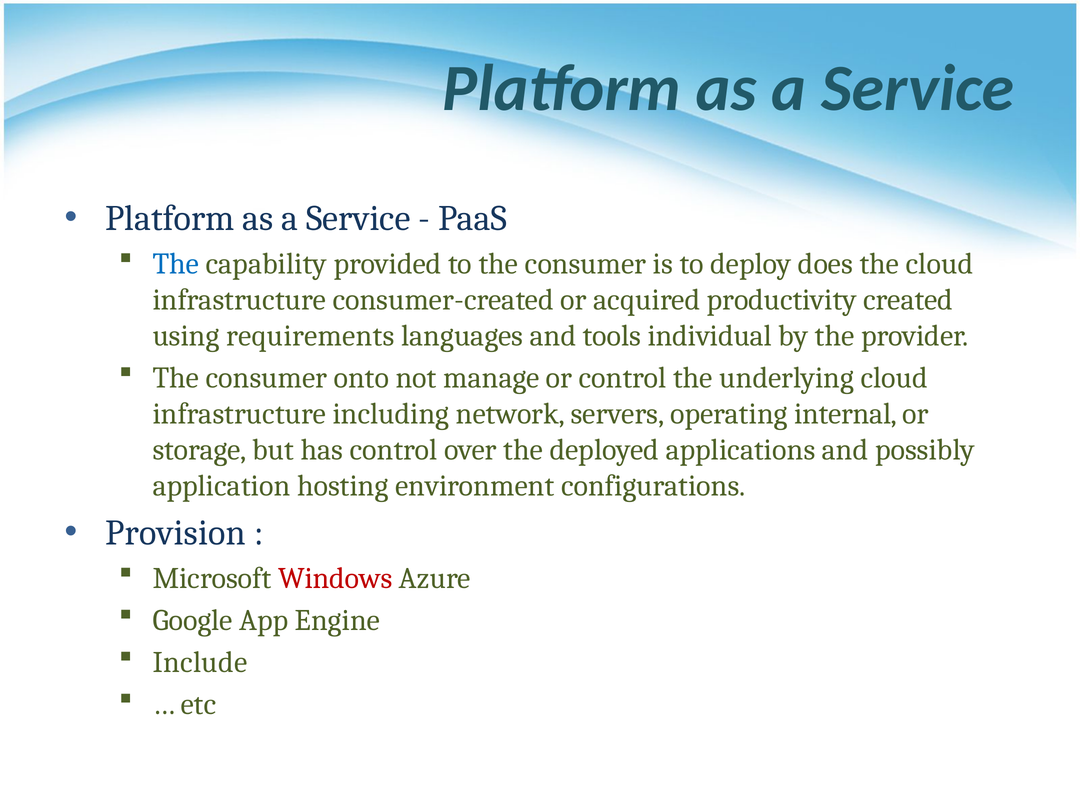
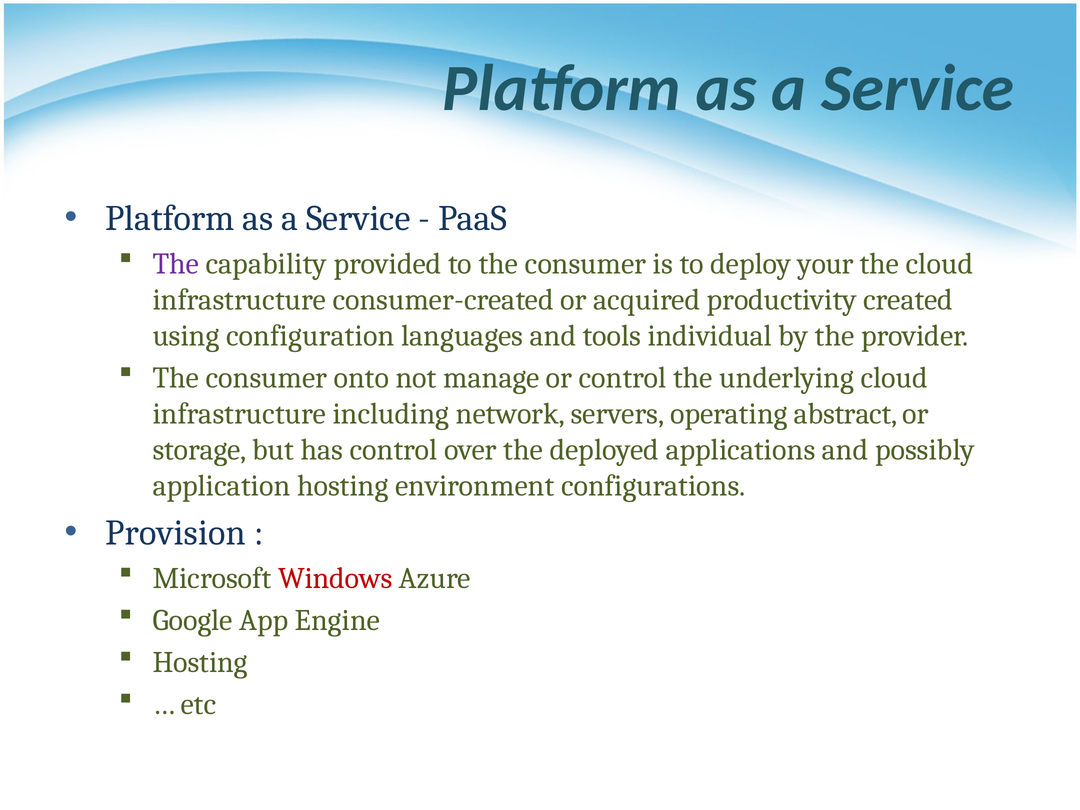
The at (176, 264) colour: blue -> purple
does: does -> your
requirements: requirements -> configuration
internal: internal -> abstract
Include at (200, 662): Include -> Hosting
